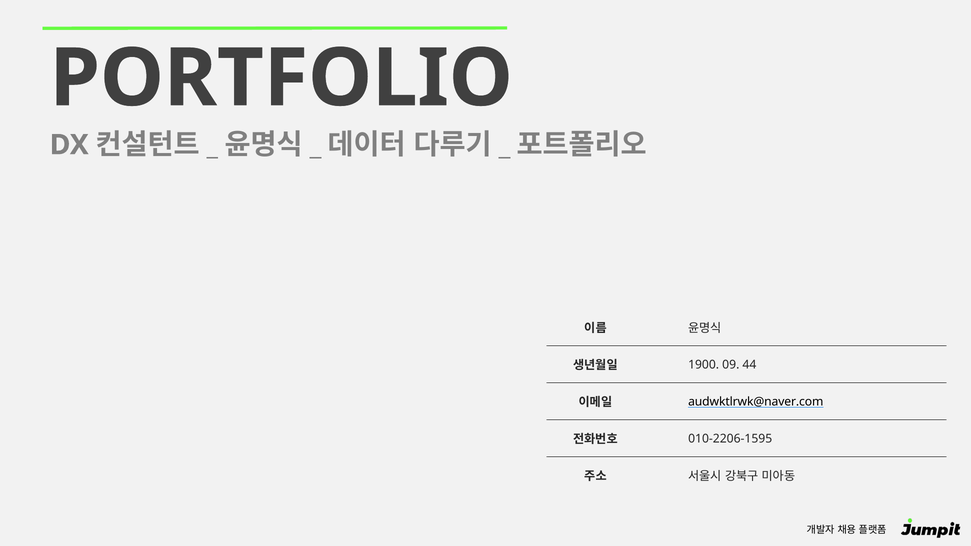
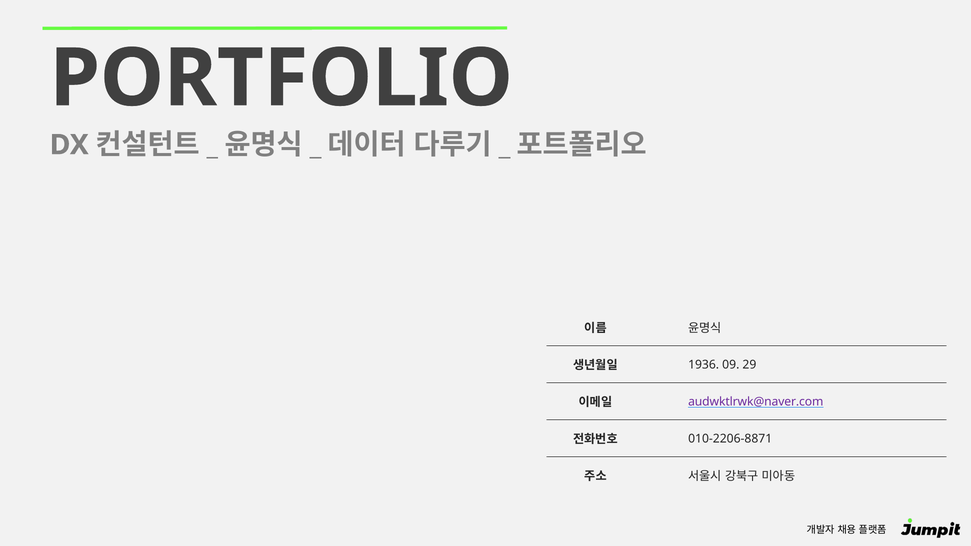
1900: 1900 -> 1936
44: 44 -> 29
audwktlrwk@naver.com colour: black -> purple
010-2206-1595: 010-2206-1595 -> 010-2206-8871
